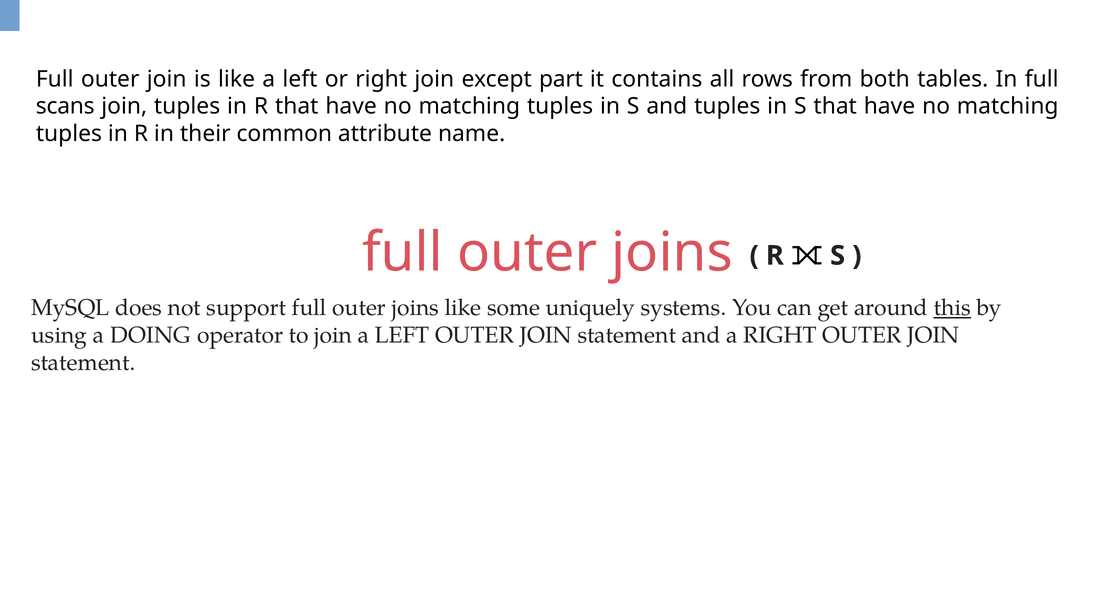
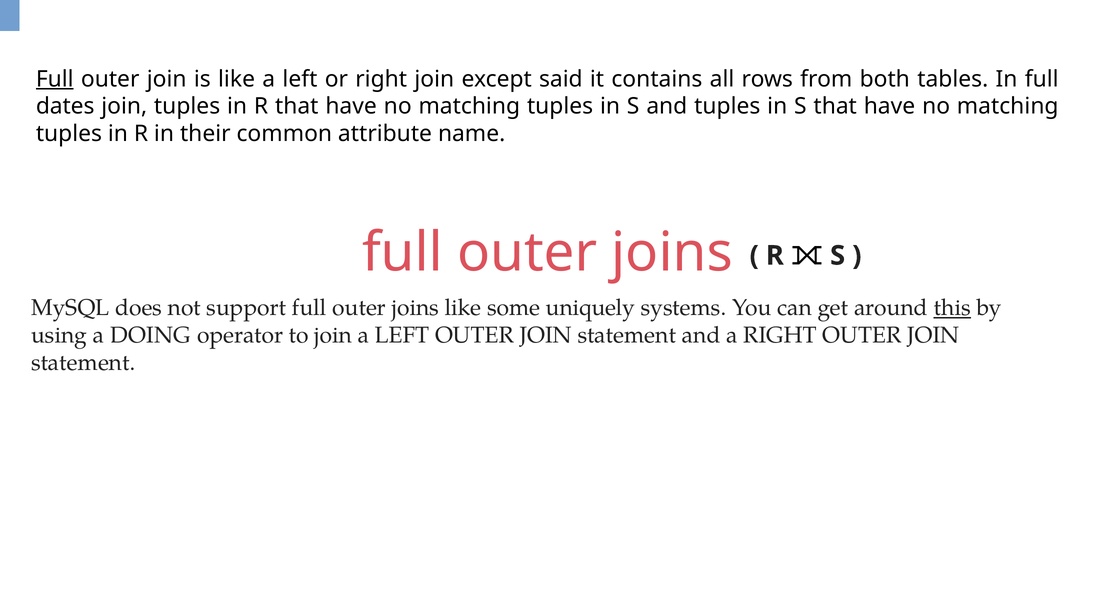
Full at (55, 79) underline: none -> present
part: part -> said
scans: scans -> dates
